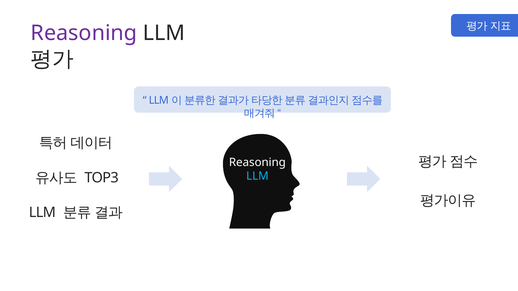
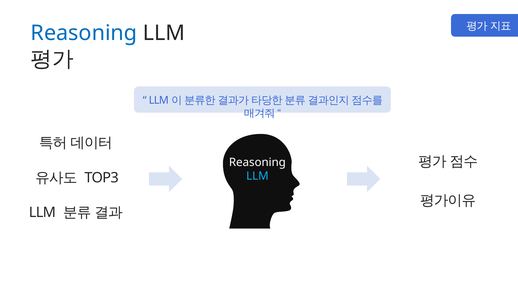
Reasoning at (84, 33) colour: purple -> blue
